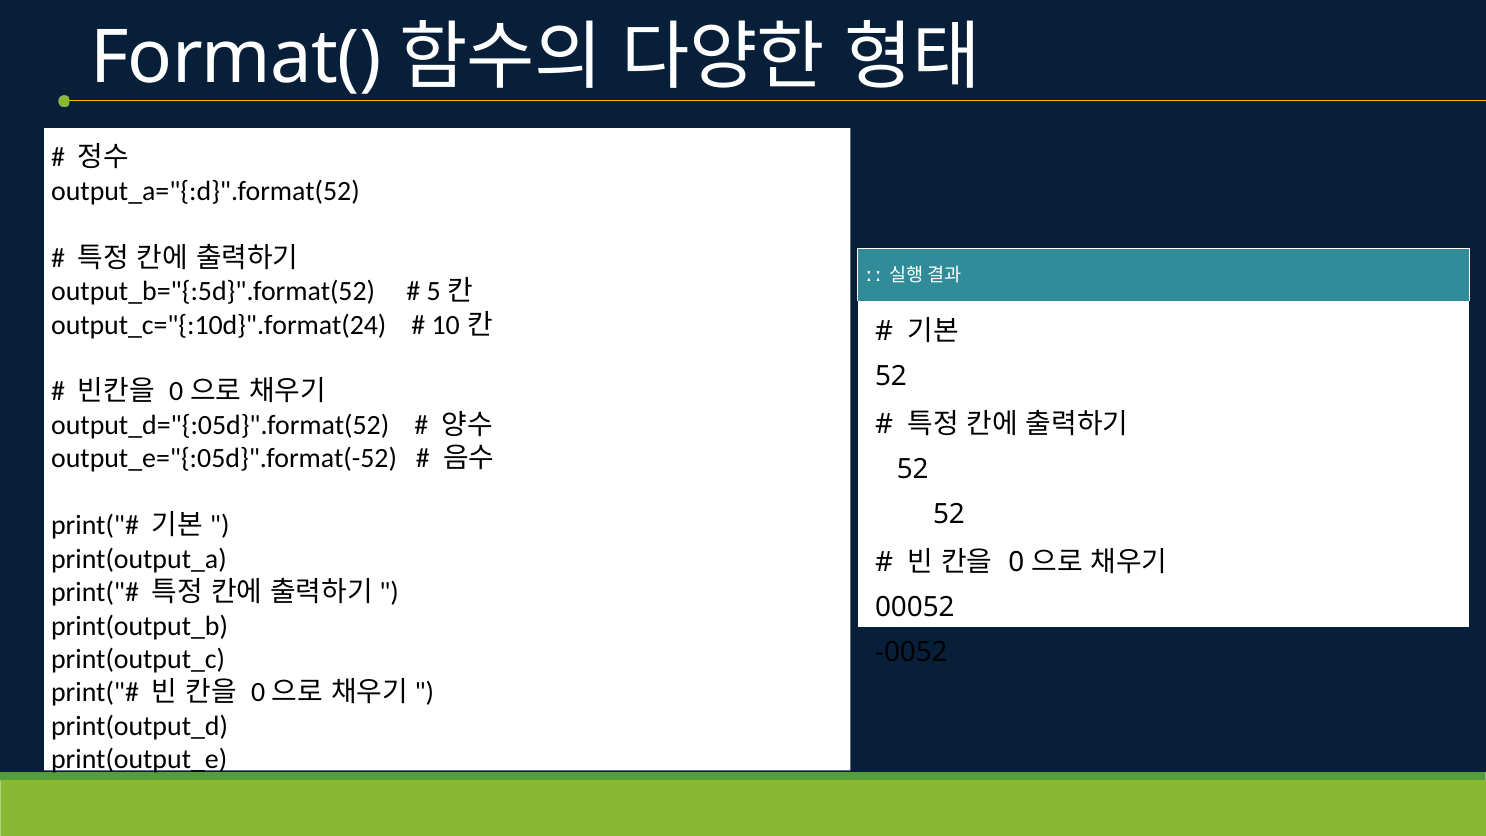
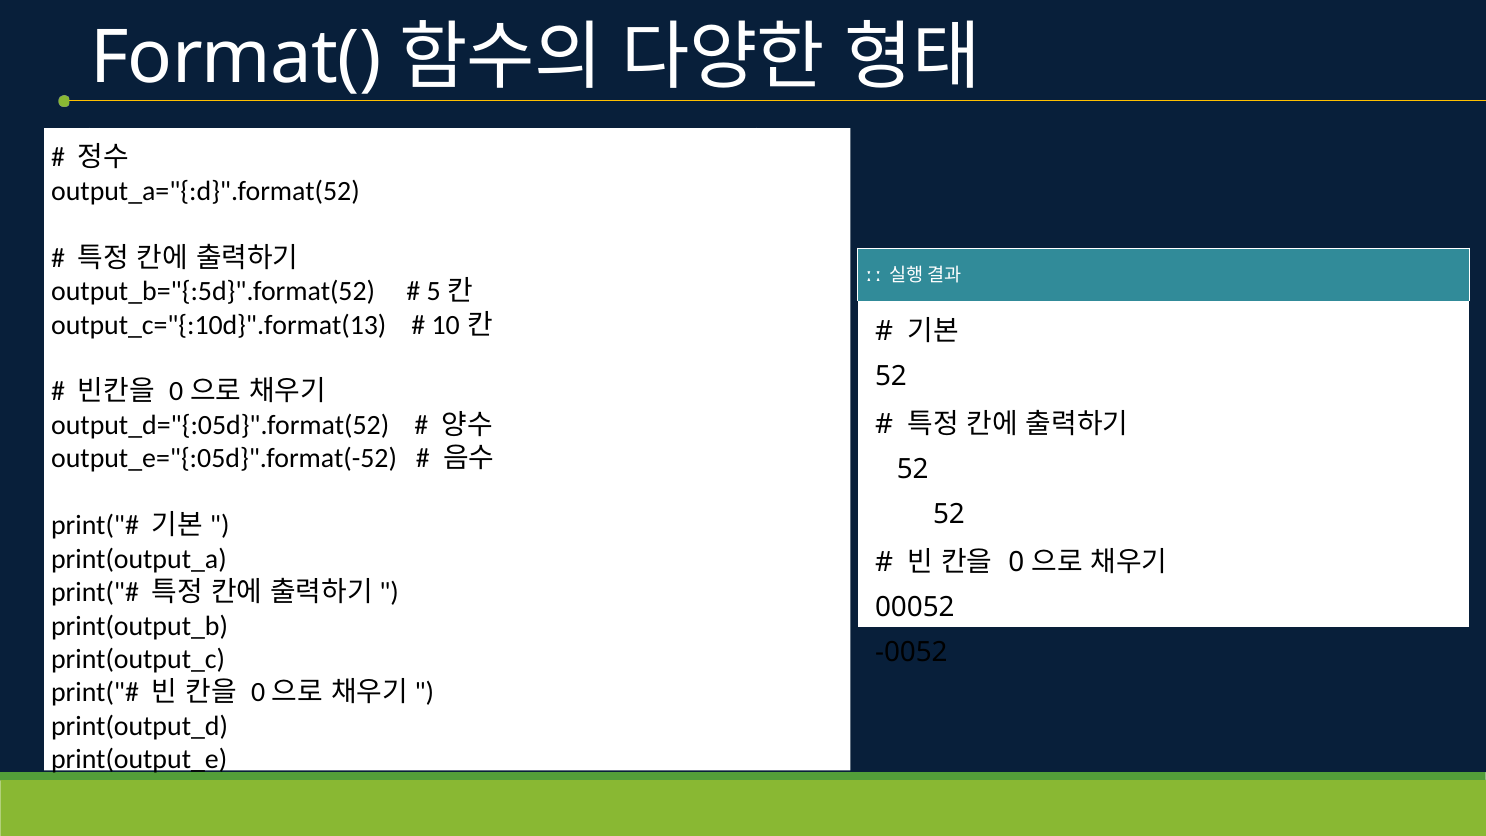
output_c="{:10d}".format(24: output_c="{:10d}".format(24 -> output_c="{:10d}".format(13
